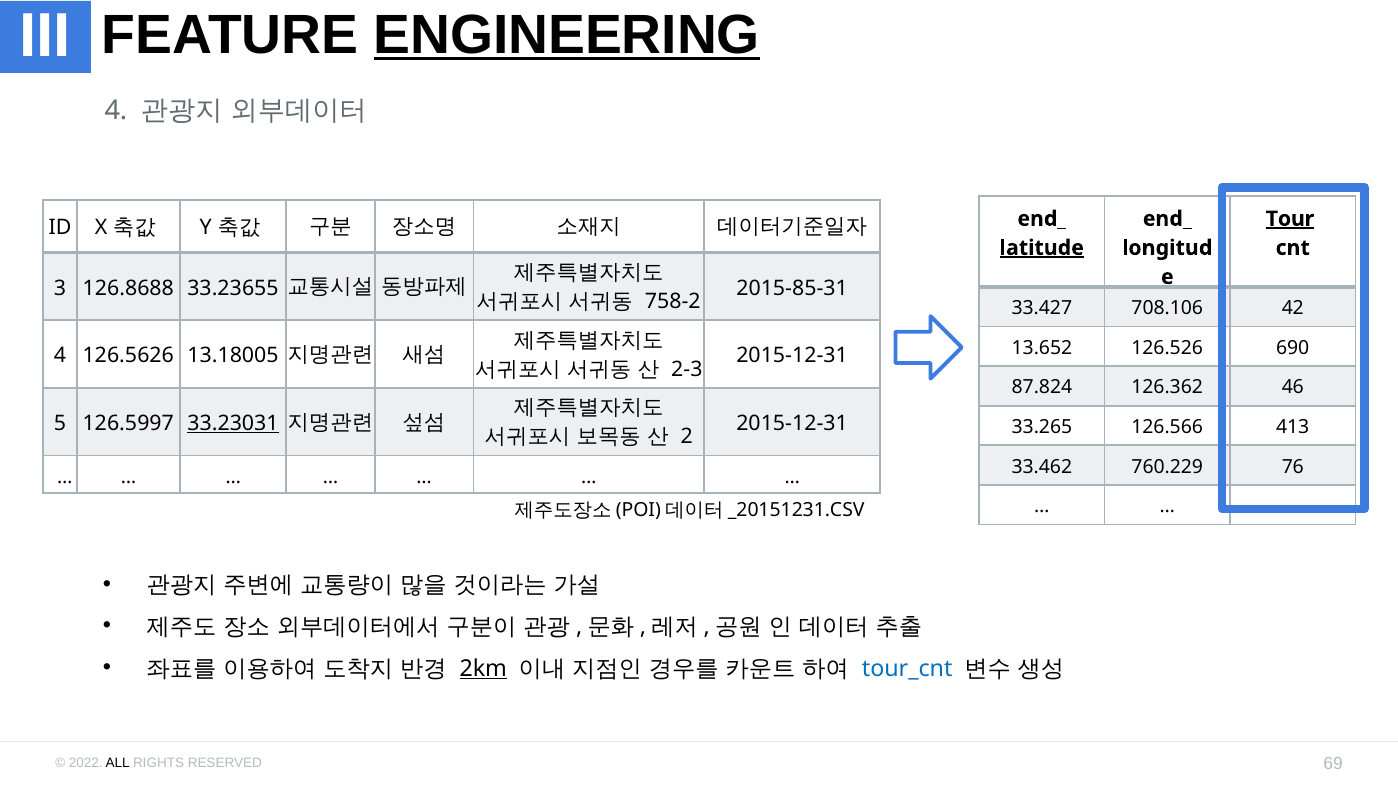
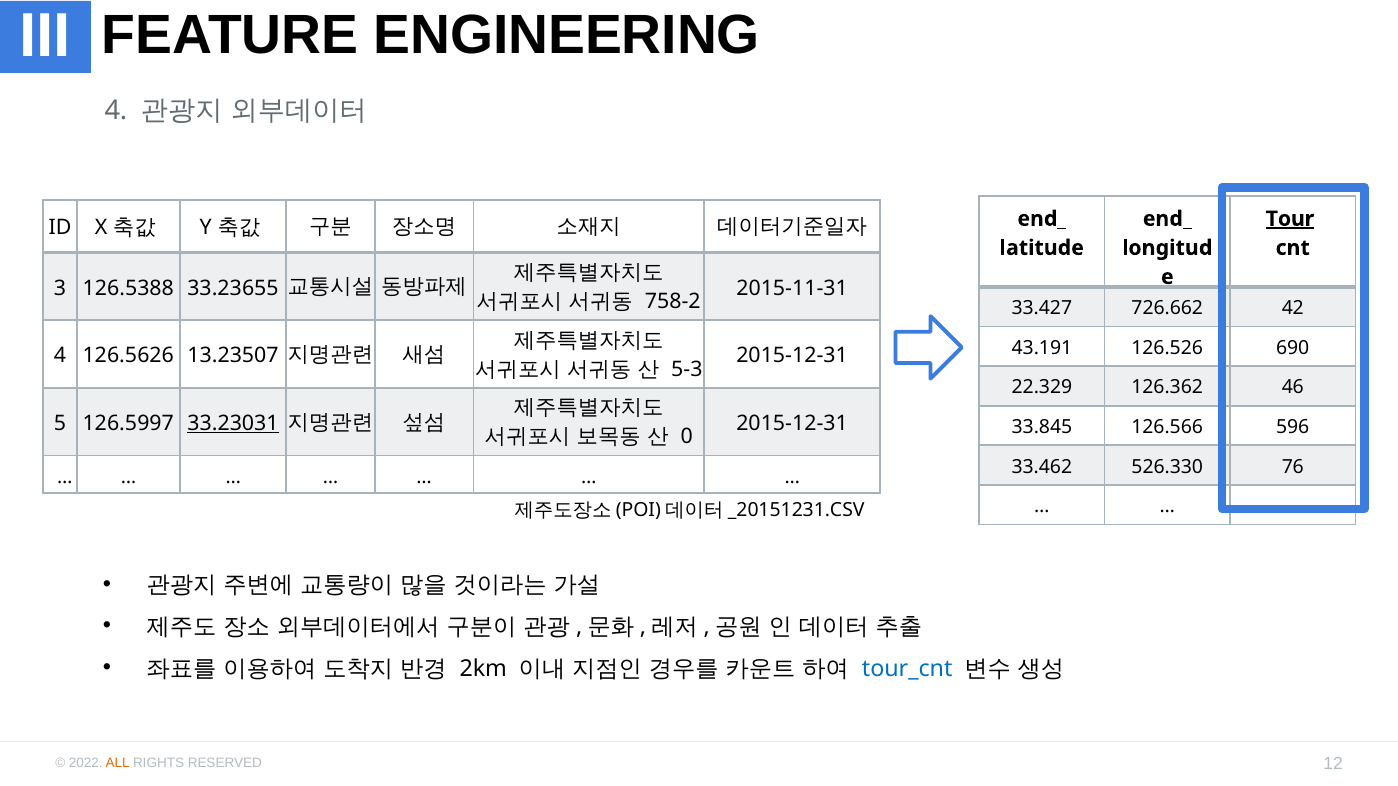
ENGINEERING underline: present -> none
latitude underline: present -> none
126.8688: 126.8688 -> 126.5388
2015-85-31: 2015-85-31 -> 2015-11-31
708.106: 708.106 -> 726.662
13.652: 13.652 -> 43.191
13.18005: 13.18005 -> 13.23507
2-3: 2-3 -> 5-3
87.824: 87.824 -> 22.329
33.265: 33.265 -> 33.845
413: 413 -> 596
2: 2 -> 0
760.229: 760.229 -> 526.330
2km underline: present -> none
ALL colour: black -> orange
69: 69 -> 12
